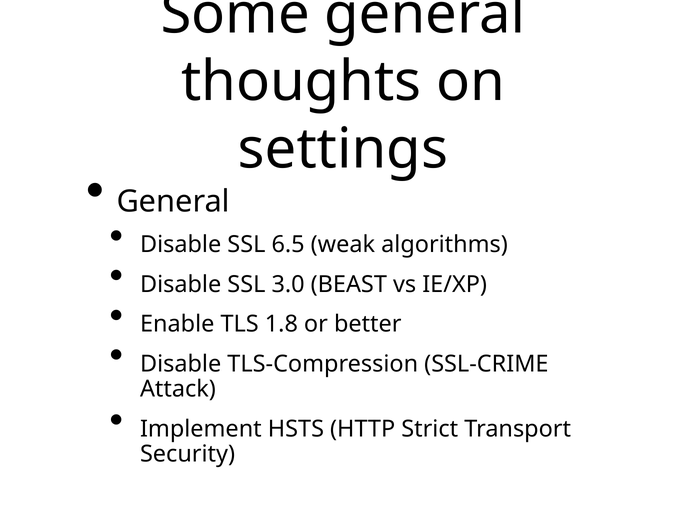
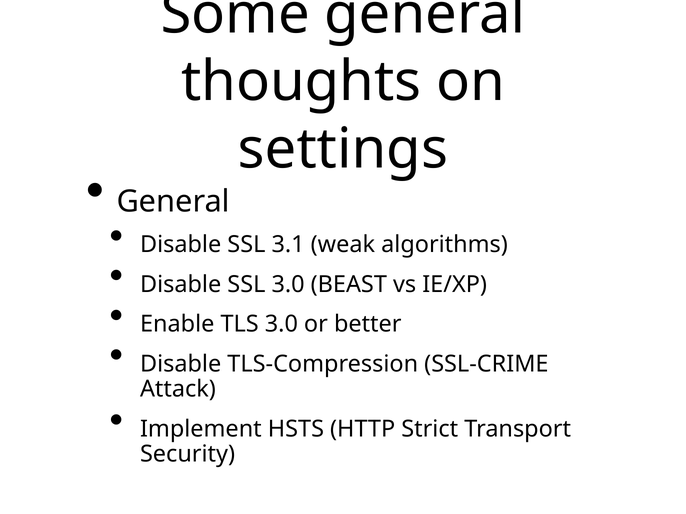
6.5: 6.5 -> 3.1
TLS 1.8: 1.8 -> 3.0
